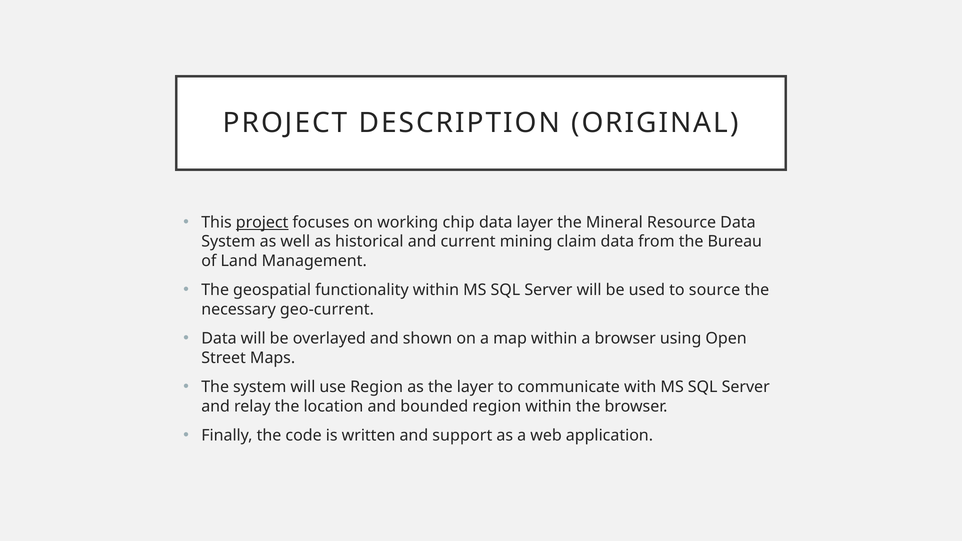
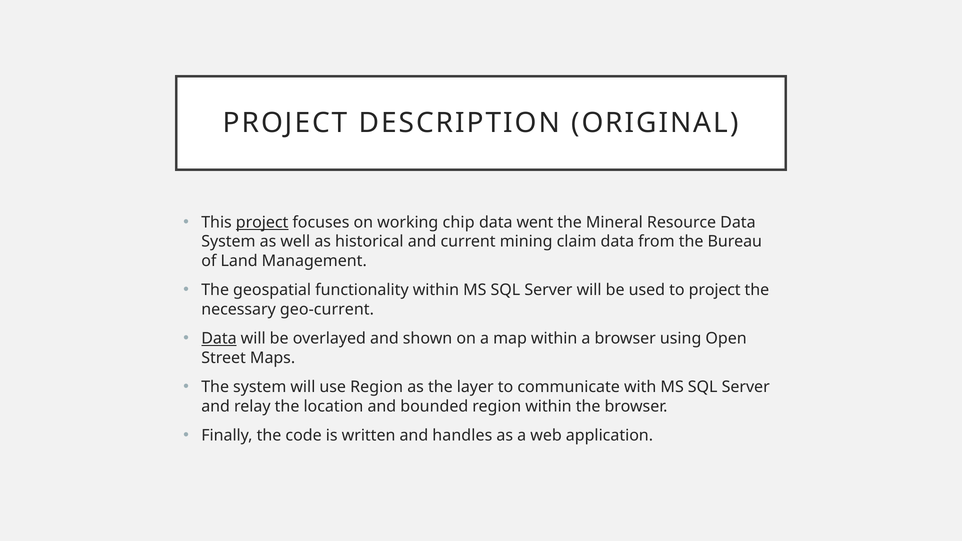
data layer: layer -> went
to source: source -> project
Data at (219, 339) underline: none -> present
support: support -> handles
